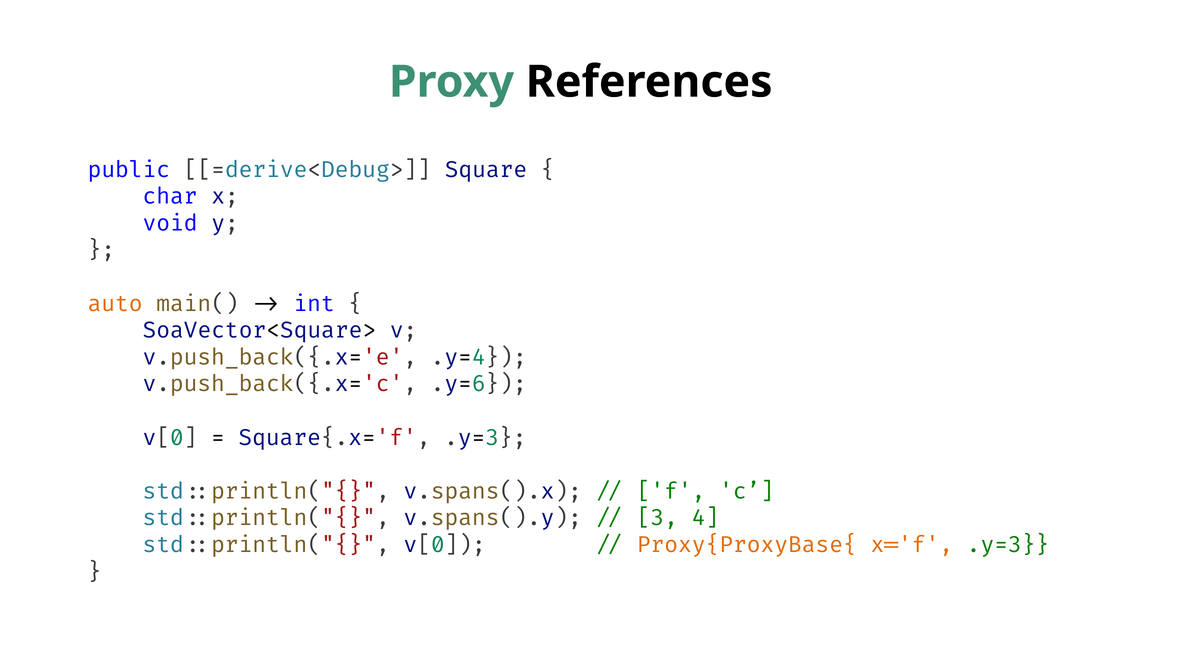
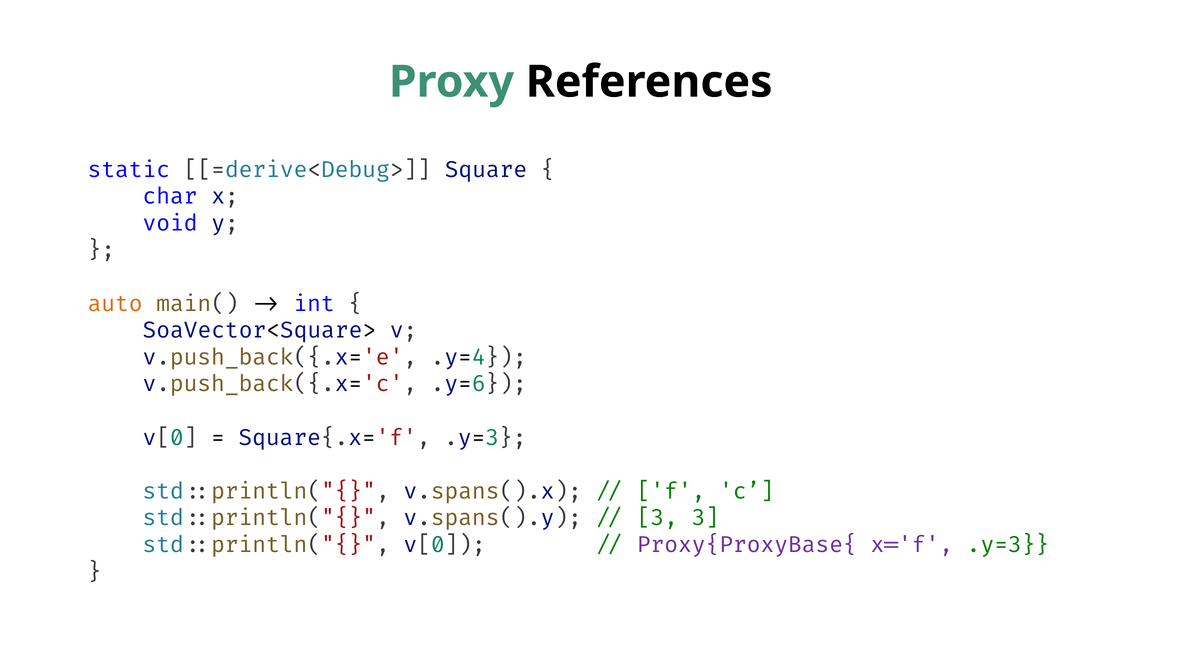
public: public -> static
3 4: 4 -> 3
Proxy{ProxyBase{.x='f colour: orange -> purple
